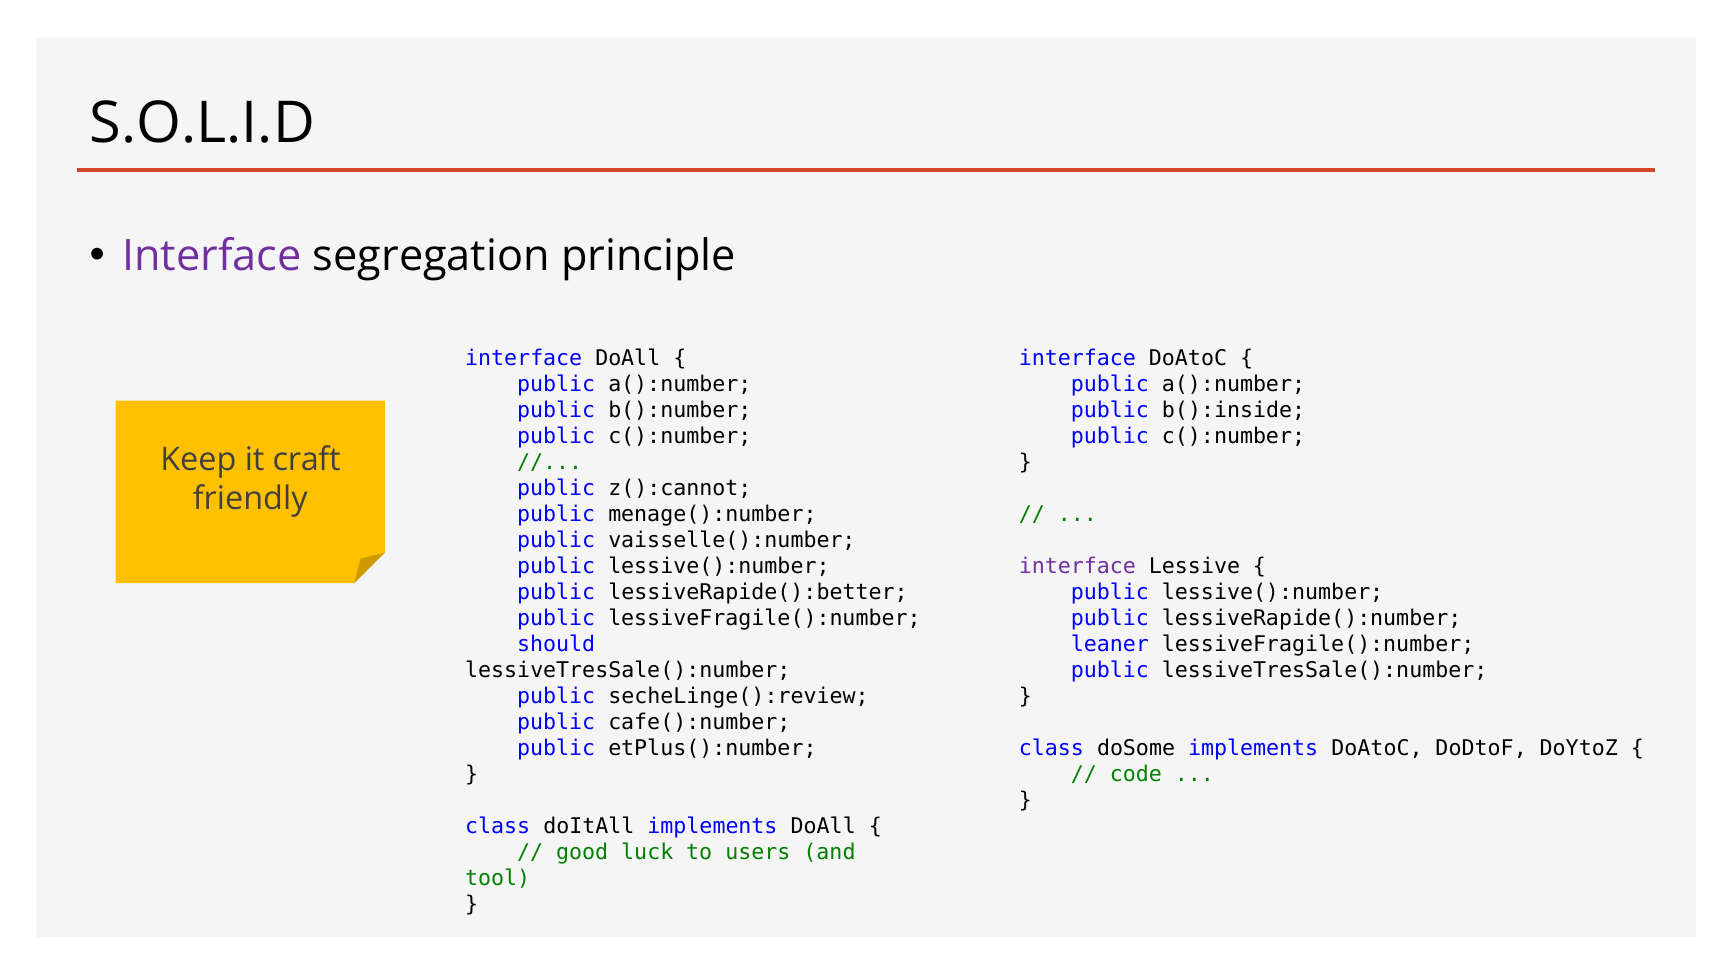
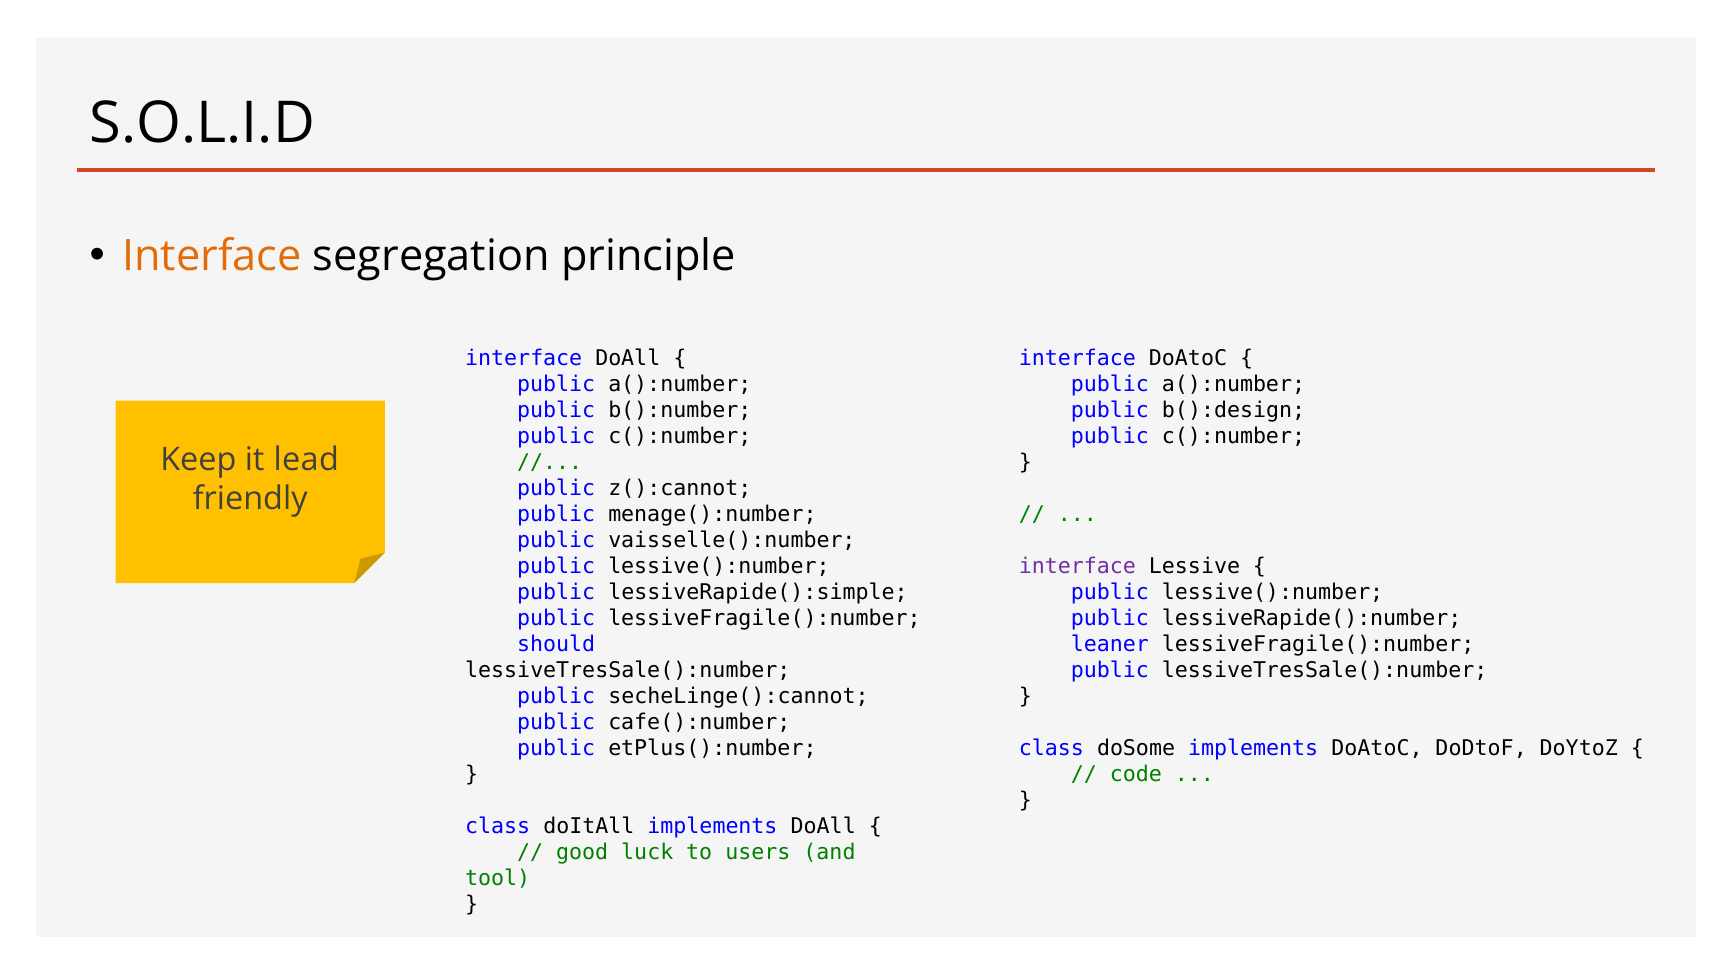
Interface at (212, 256) colour: purple -> orange
b():inside: b():inside -> b():design
craft: craft -> lead
lessiveRapide():better: lessiveRapide():better -> lessiveRapide():simple
secheLinge():review: secheLinge():review -> secheLinge():cannot
